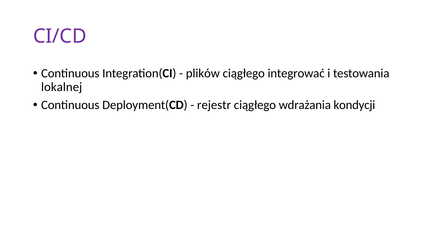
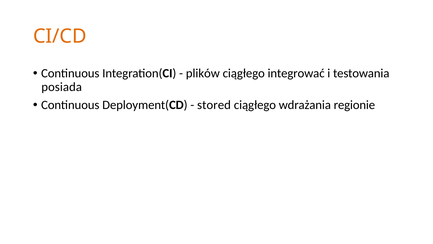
CI/CD colour: purple -> orange
lokalnej: lokalnej -> posiada
rejestr: rejestr -> stored
kondycji: kondycji -> regionie
